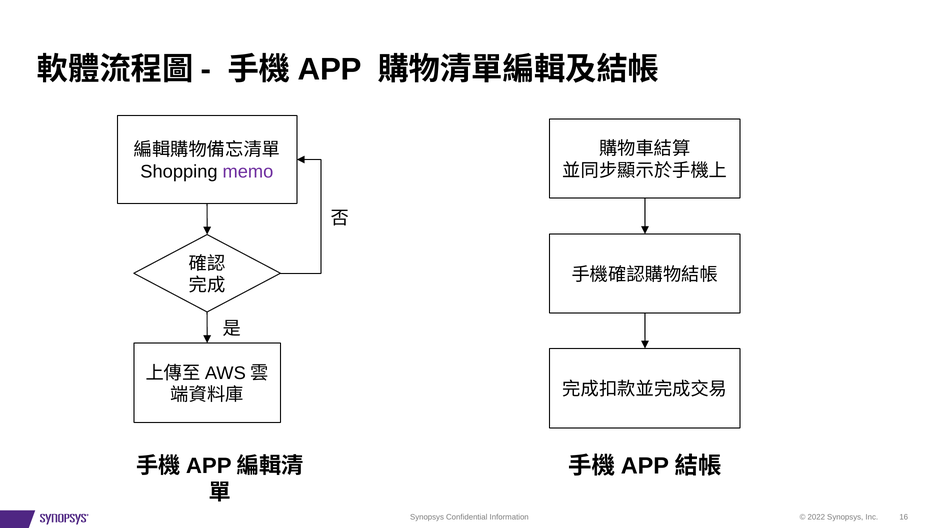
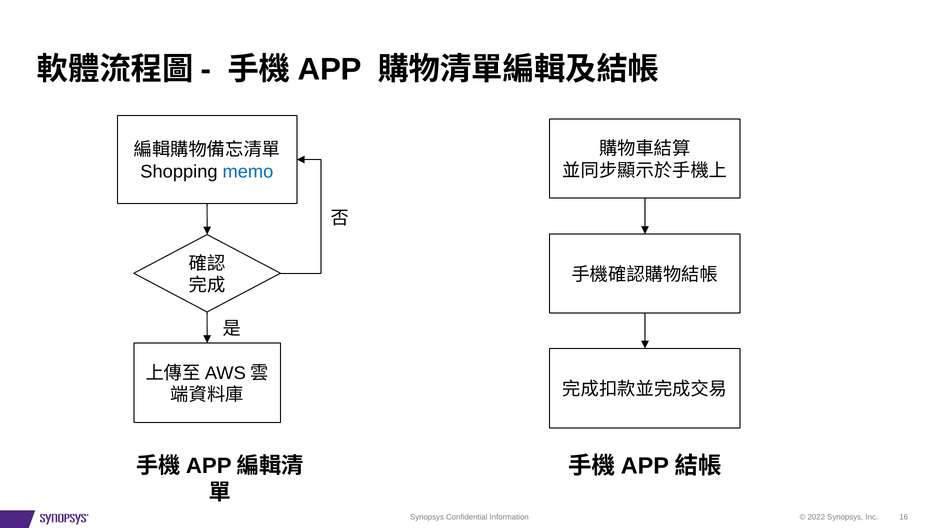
memo colour: purple -> blue
